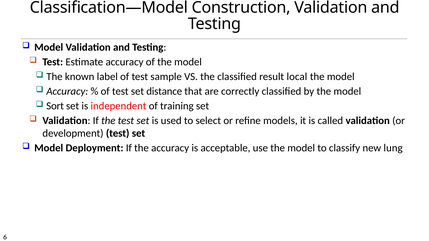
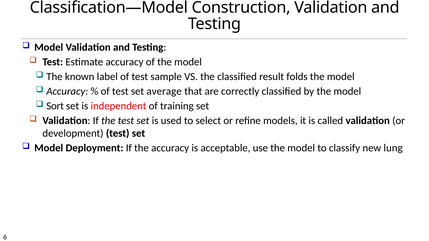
local: local -> folds
distance: distance -> average
